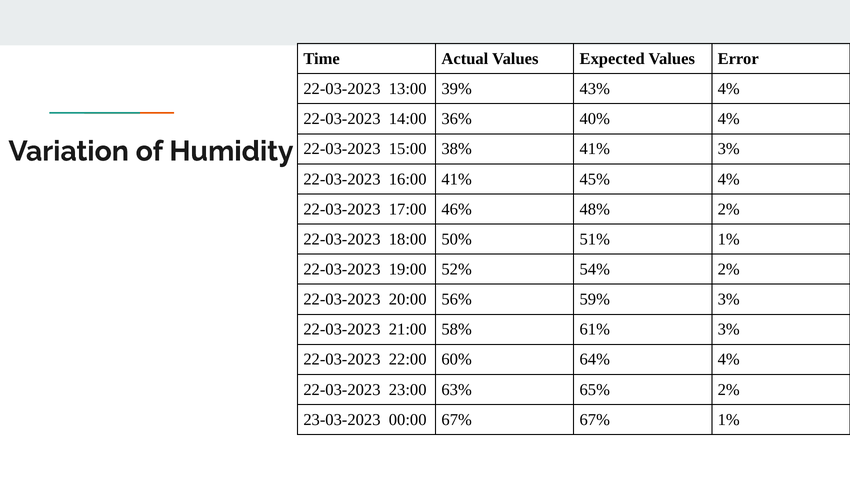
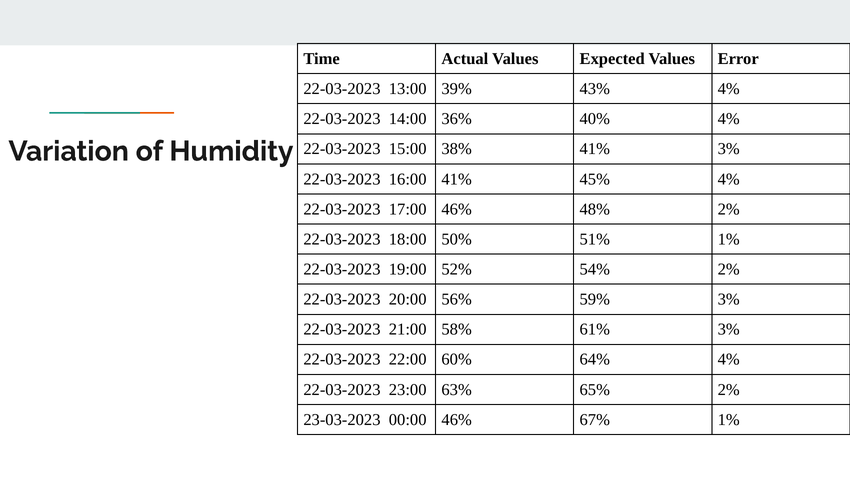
00:00 67%: 67% -> 46%
